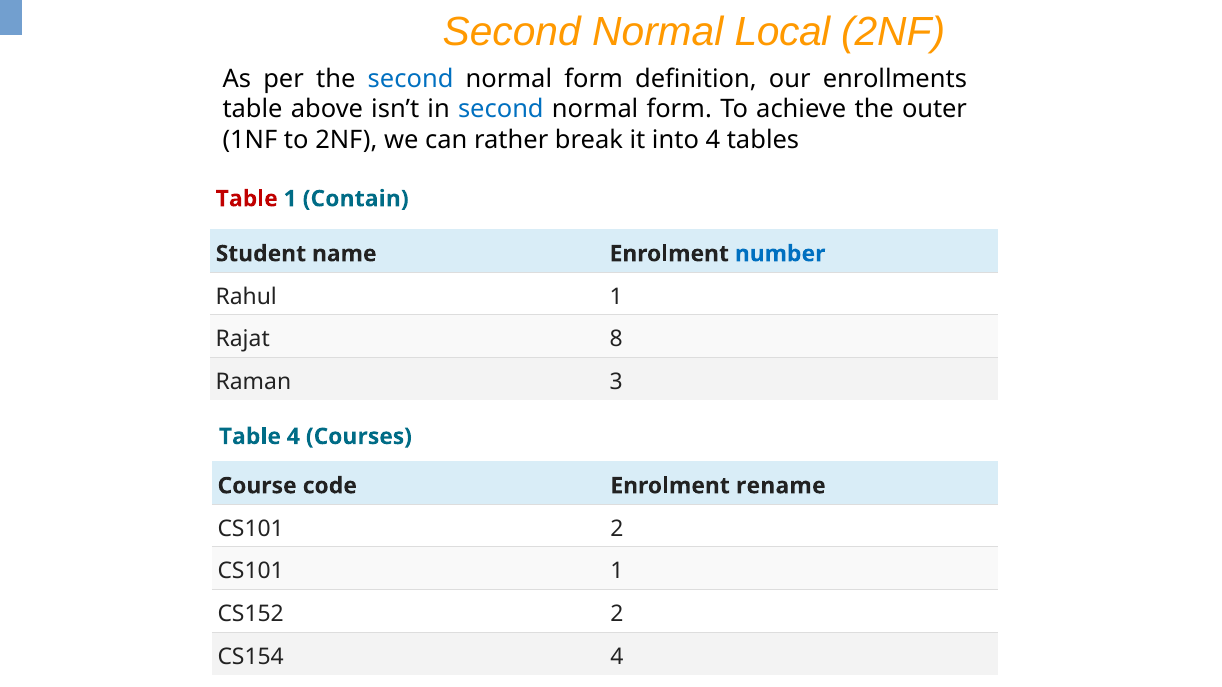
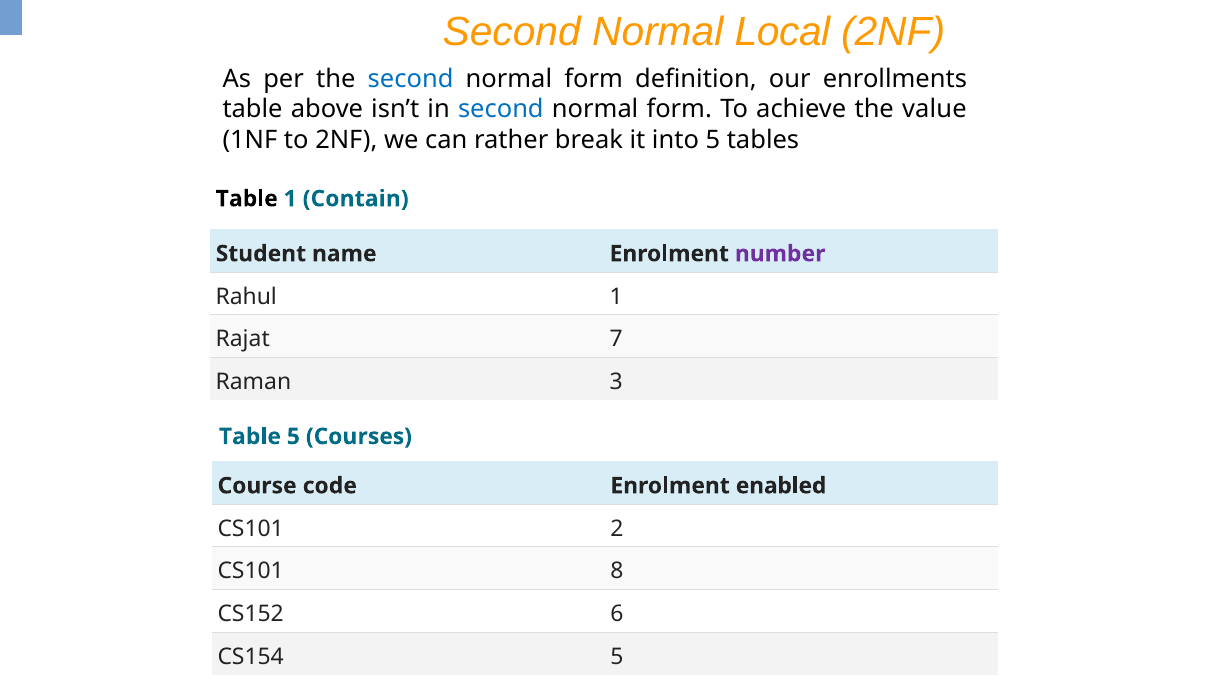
outer: outer -> value
into 4: 4 -> 5
Table at (247, 199) colour: red -> black
number colour: blue -> purple
8: 8 -> 7
Table 4: 4 -> 5
rename: rename -> enabled
CS101 1: 1 -> 8
CS152 2: 2 -> 6
CS154 4: 4 -> 5
